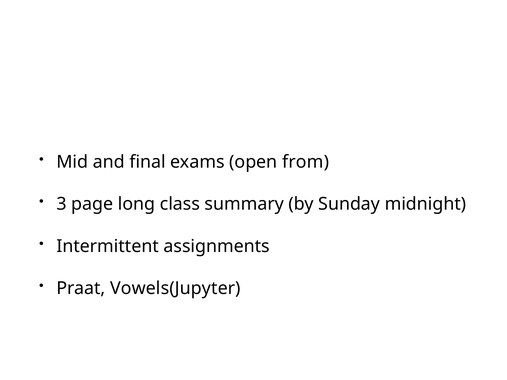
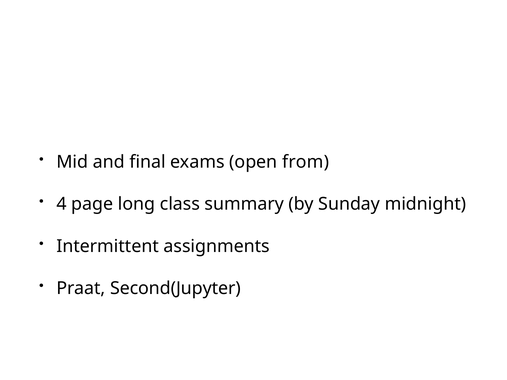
3: 3 -> 4
Vowels(Jupyter: Vowels(Jupyter -> Second(Jupyter
